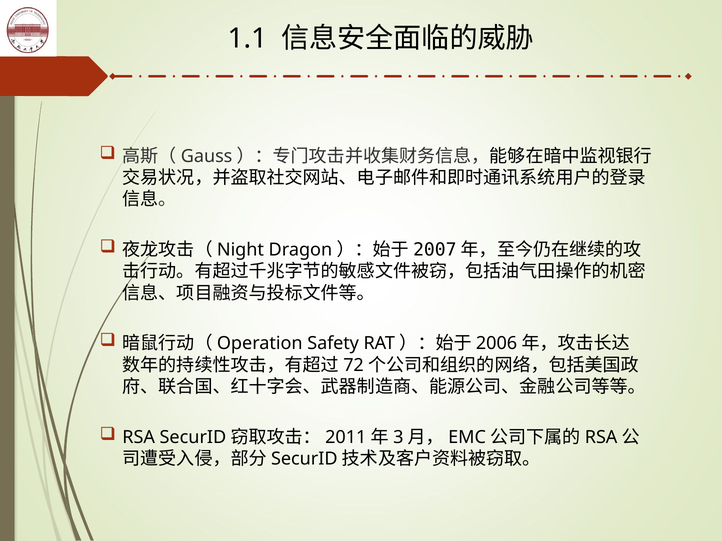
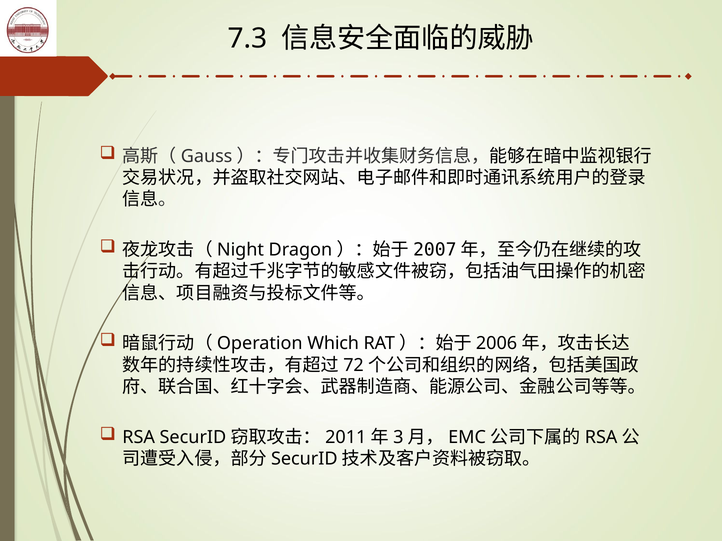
1.1: 1.1 -> 7.3
Safety: Safety -> Which
